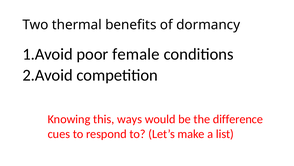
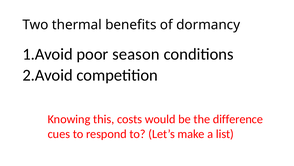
female: female -> season
ways: ways -> costs
